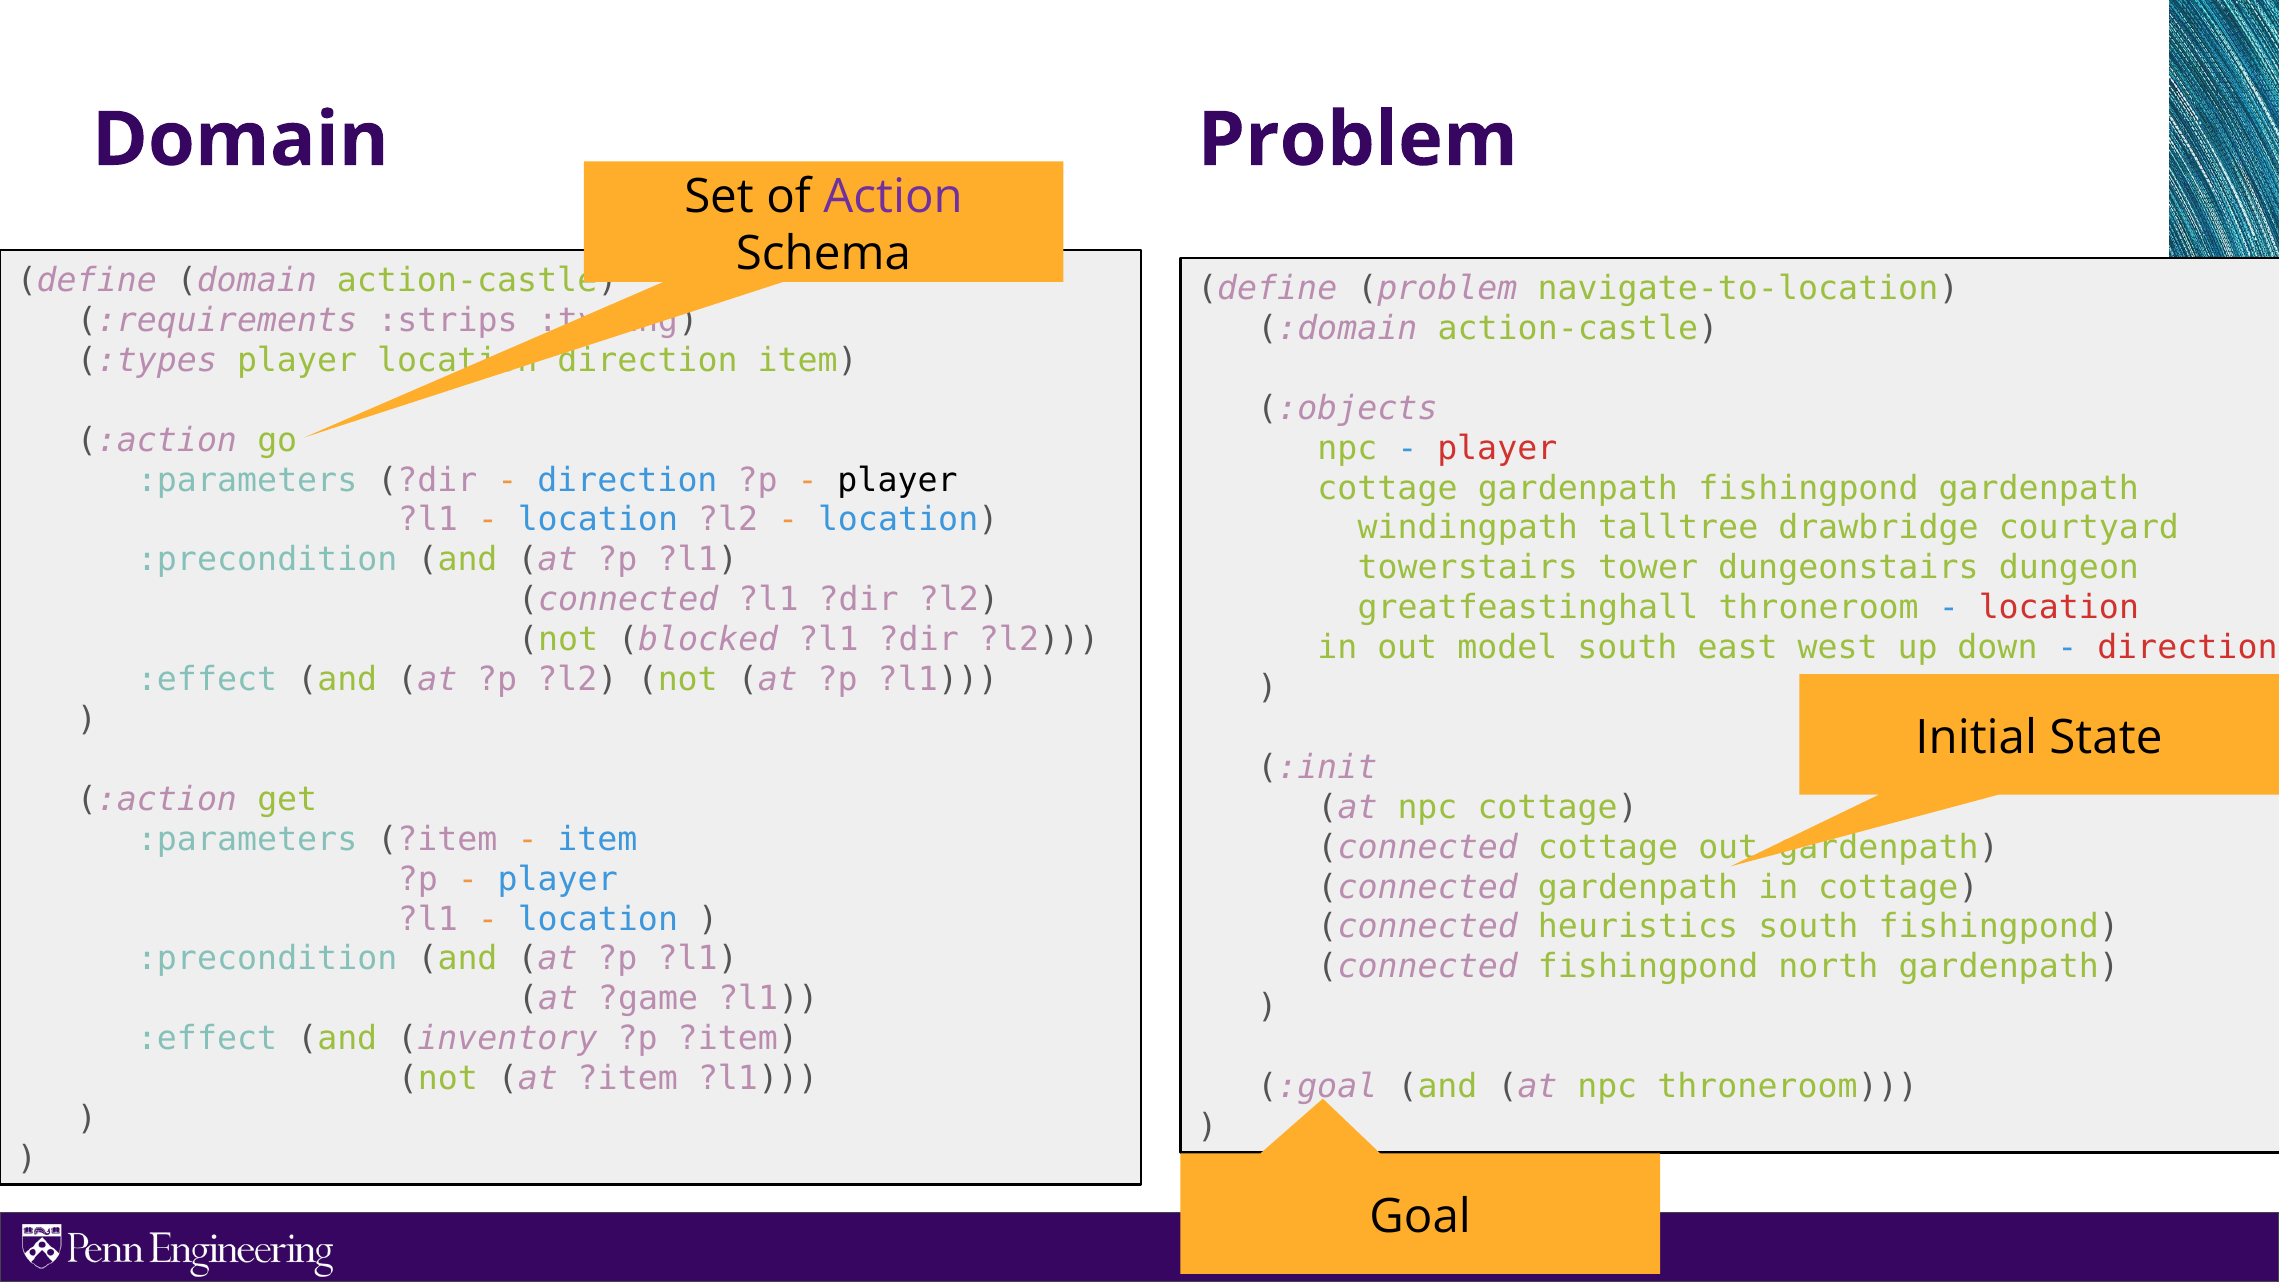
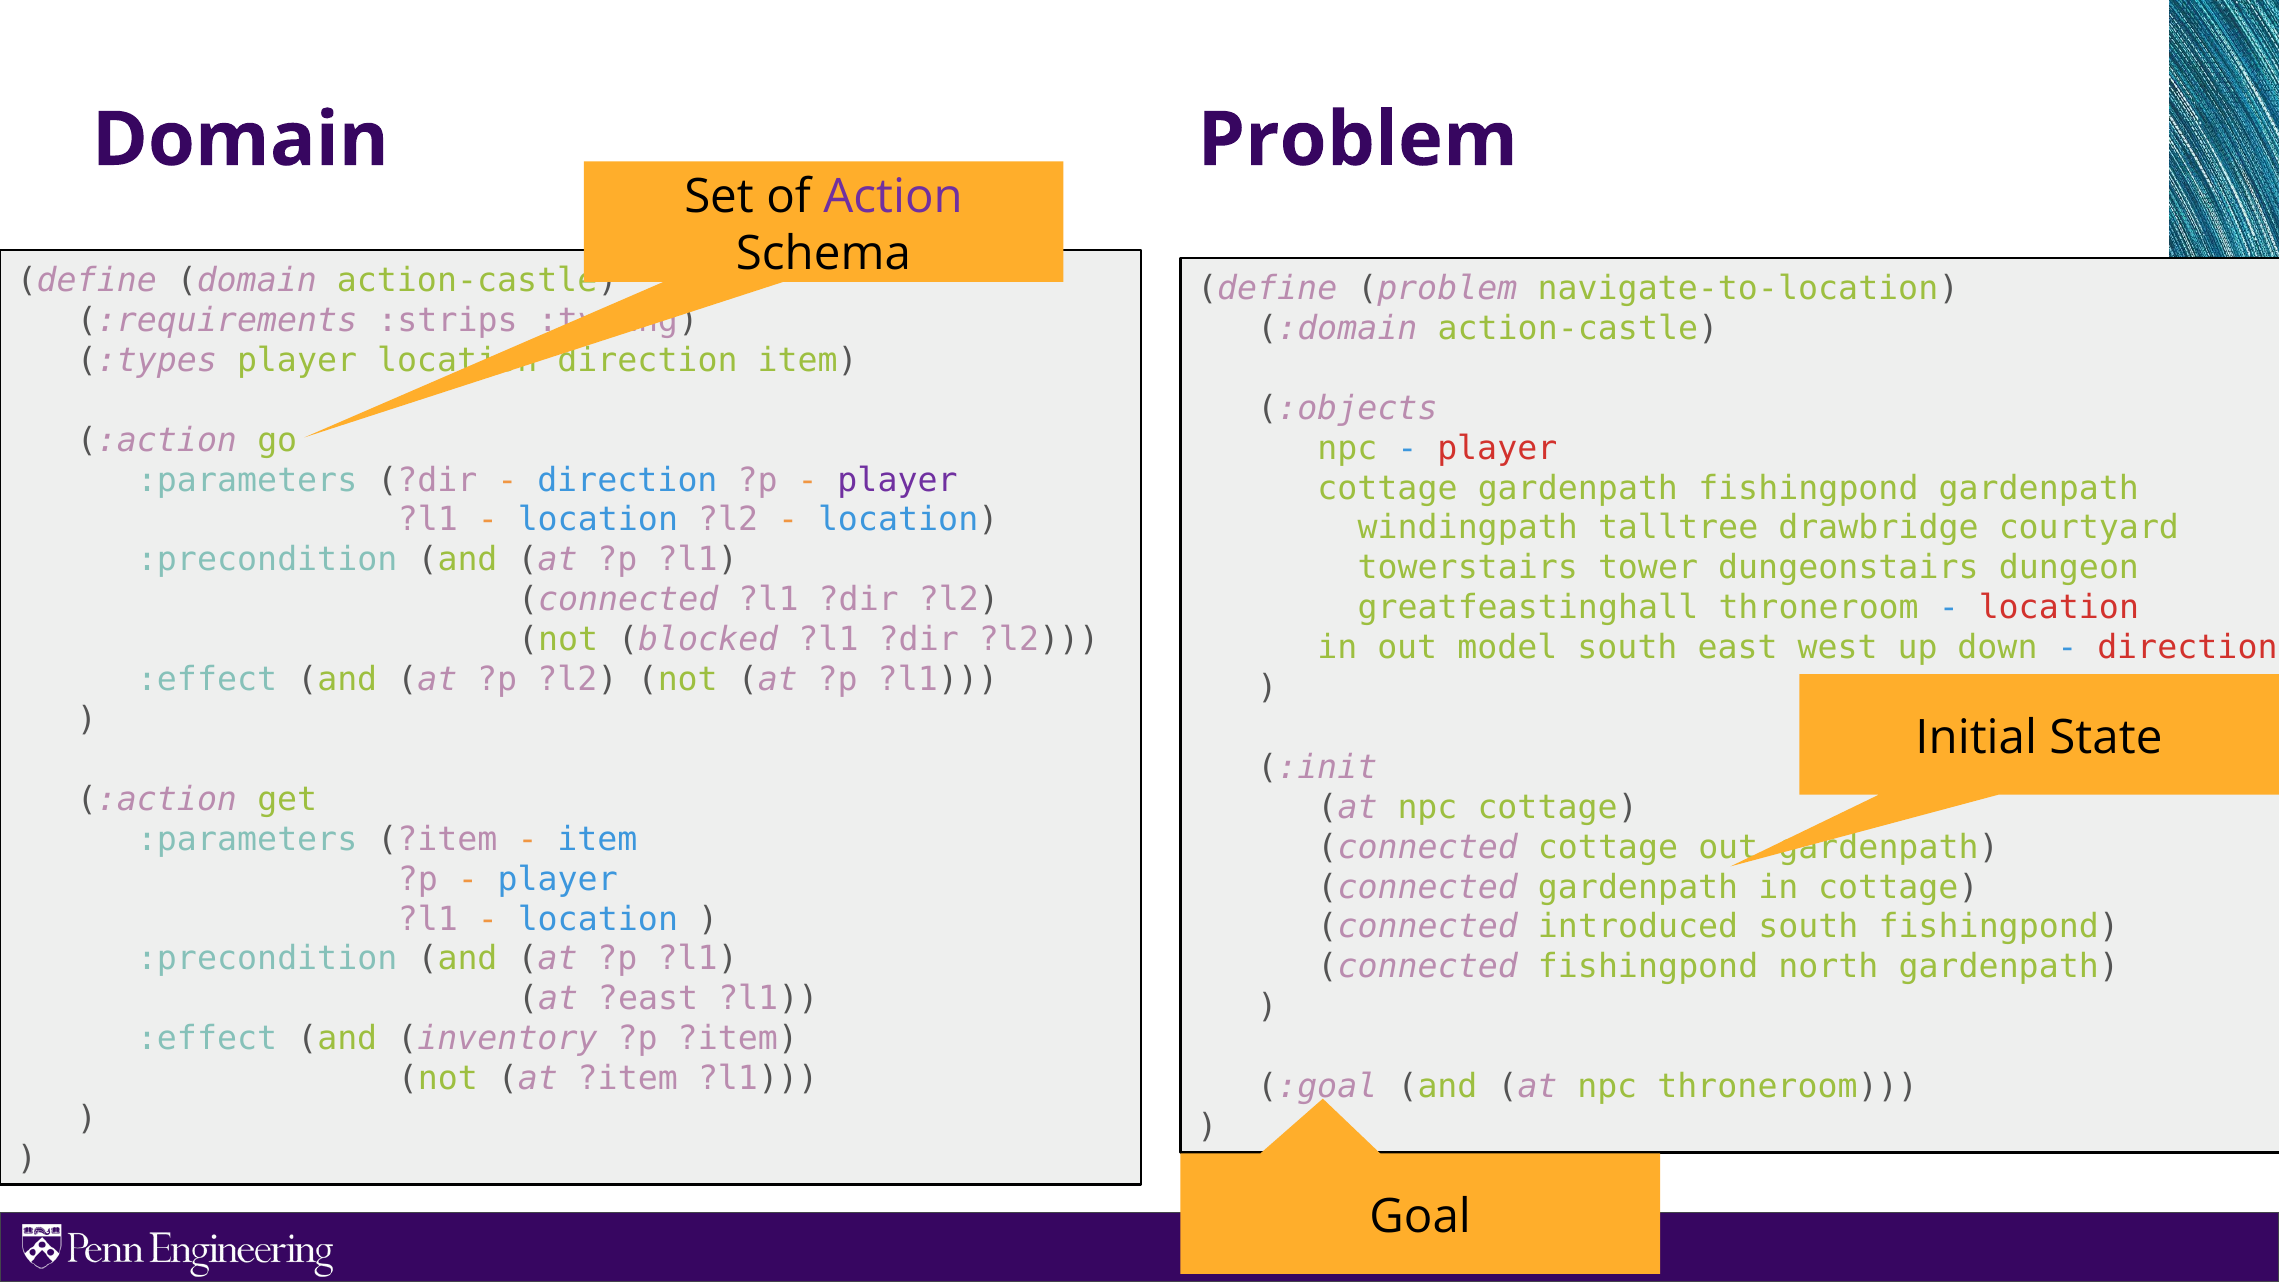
player at (898, 480) colour: black -> purple
heuristics: heuristics -> introduced
?game: ?game -> ?east
